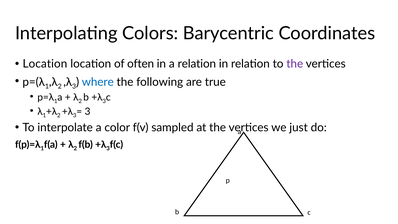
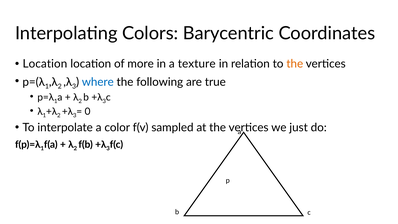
often: often -> more
a relation: relation -> texture
the at (295, 64) colour: purple -> orange
3 at (88, 111): 3 -> 0
